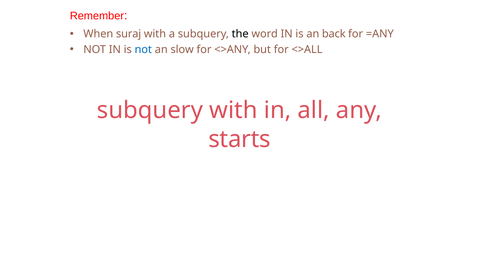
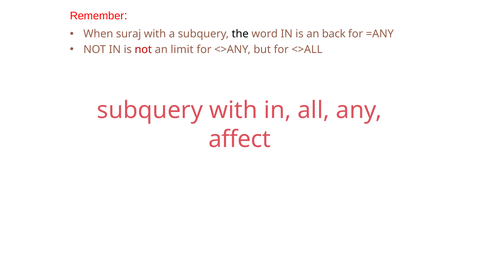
not at (143, 50) colour: blue -> red
slow: slow -> limit
starts: starts -> affect
